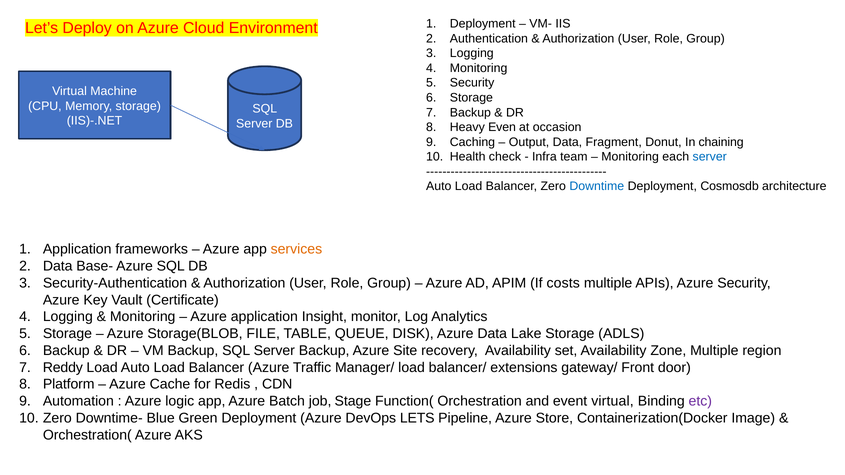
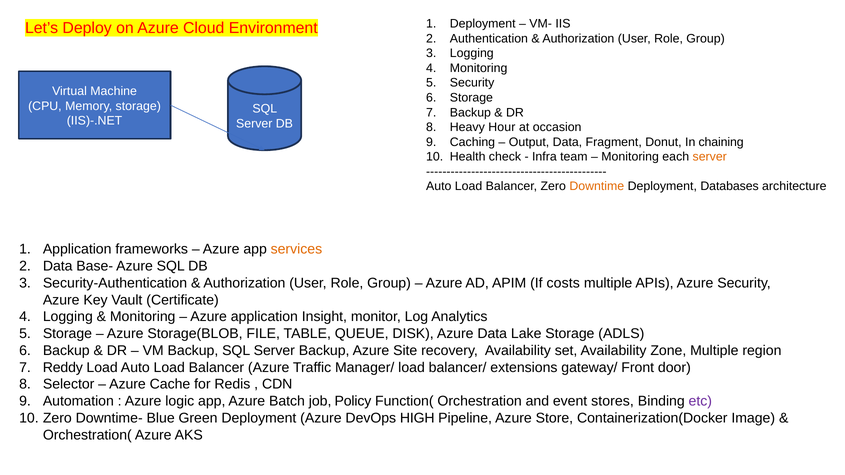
Even: Even -> Hour
server at (710, 157) colour: blue -> orange
Downtime colour: blue -> orange
Cosmosdb: Cosmosdb -> Databases
Platform: Platform -> Selector
Stage: Stage -> Policy
event virtual: virtual -> stores
LETS: LETS -> HIGH
